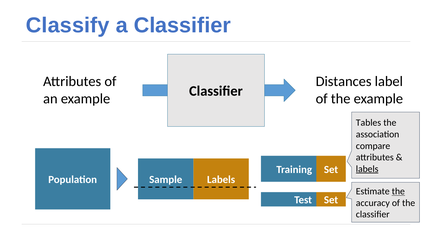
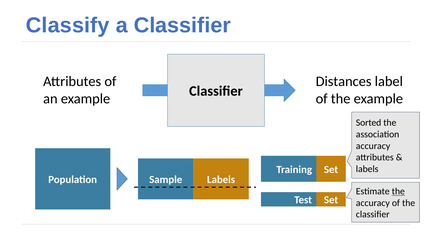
Tables: Tables -> Sorted
compare at (373, 146): compare -> accuracy
labels at (367, 169) underline: present -> none
